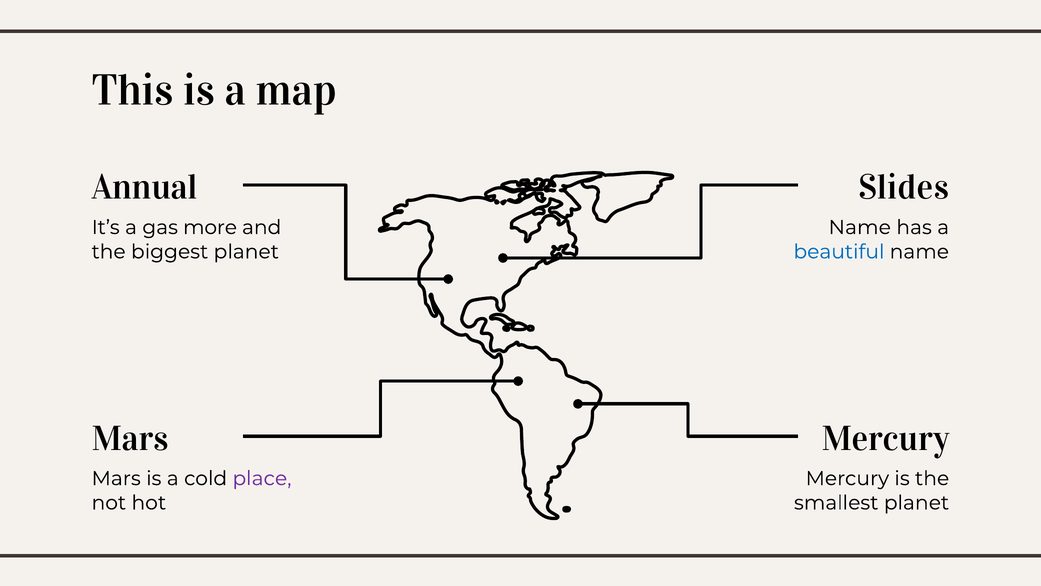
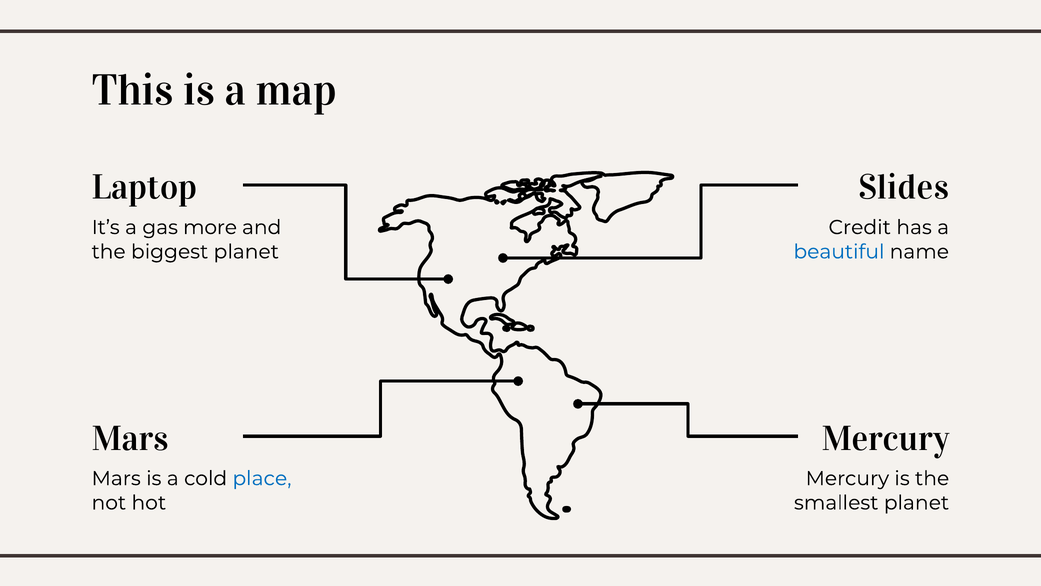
Annual: Annual -> Laptop
Name at (860, 227): Name -> Credit
place colour: purple -> blue
